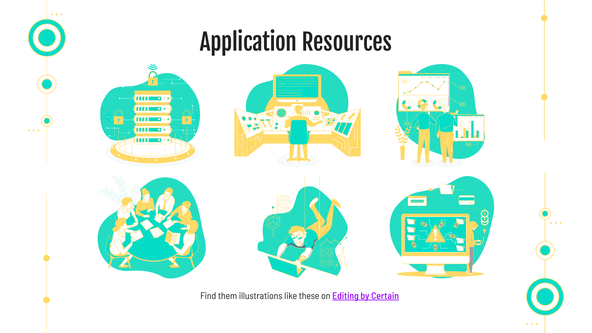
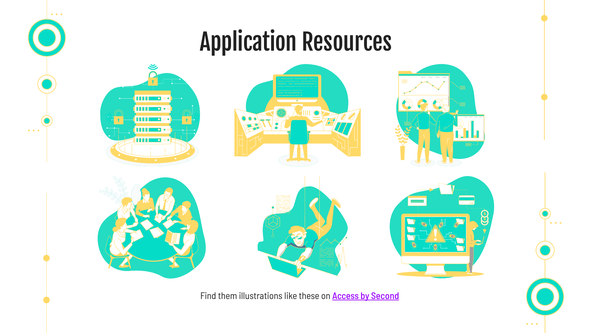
Editing: Editing -> Access
Certain: Certain -> Second
